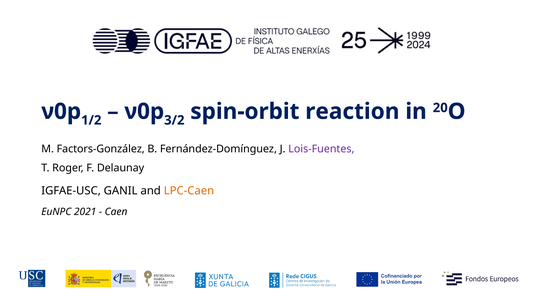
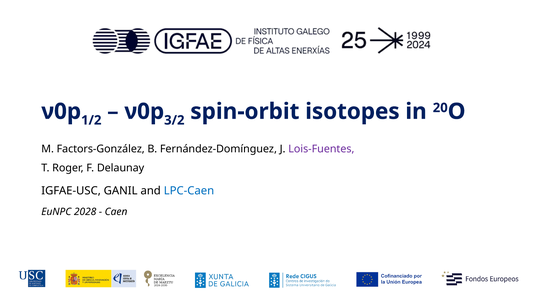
reaction: reaction -> isotopes
LPC-Caen colour: orange -> blue
2021: 2021 -> 2028
